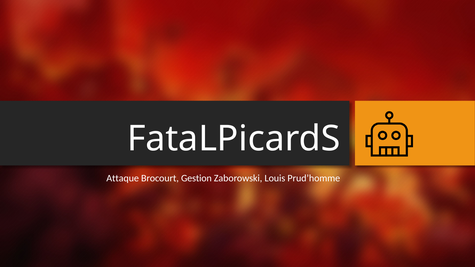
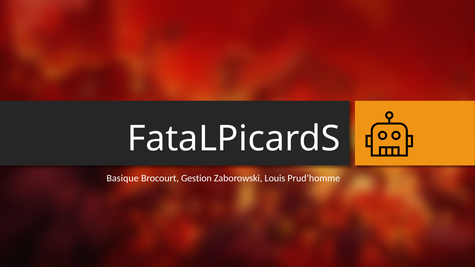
Attaque: Attaque -> Basique
